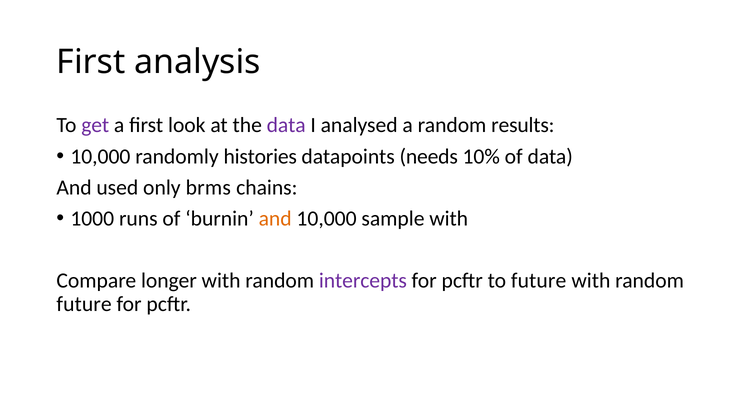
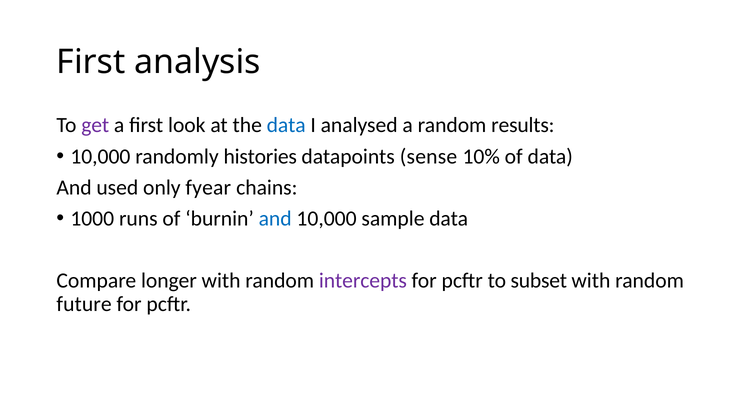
data at (286, 125) colour: purple -> blue
needs: needs -> sense
brms: brms -> fyear
and at (275, 218) colour: orange -> blue
sample with: with -> data
to future: future -> subset
